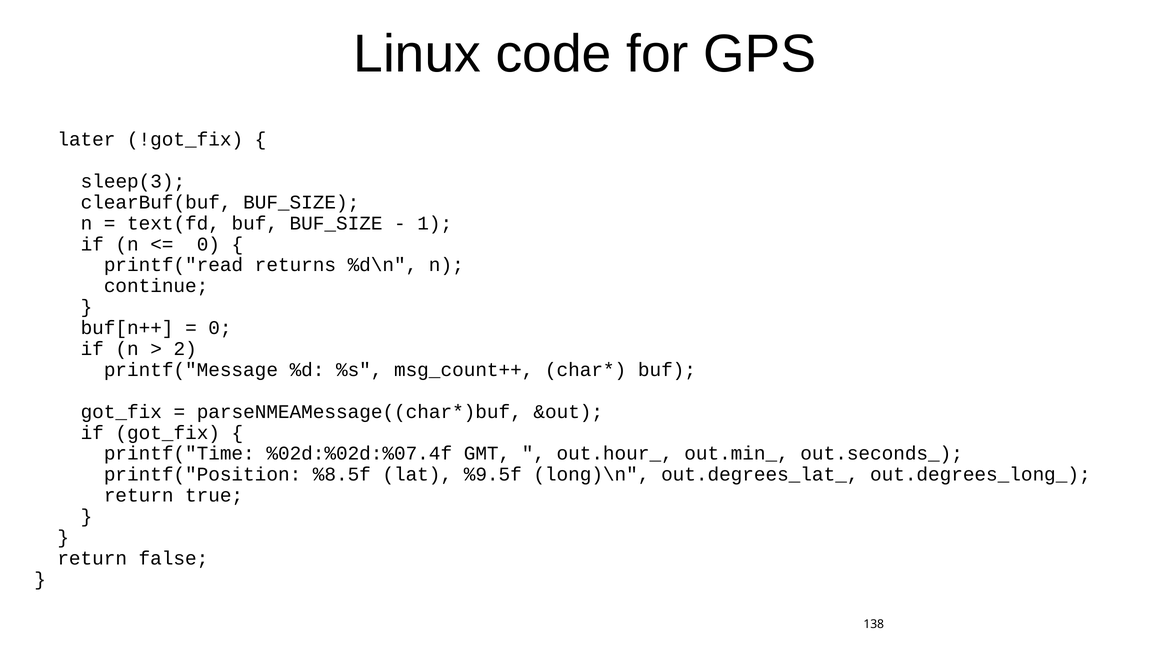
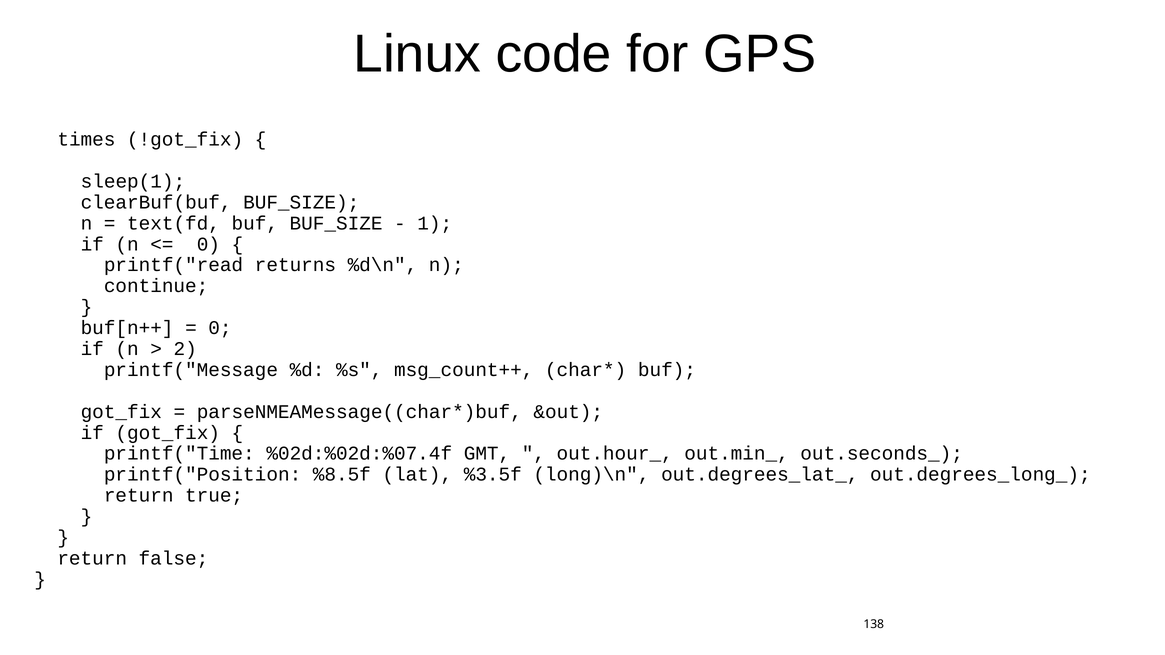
later: later -> times
sleep(3: sleep(3 -> sleep(1
%9.5f: %9.5f -> %3.5f
